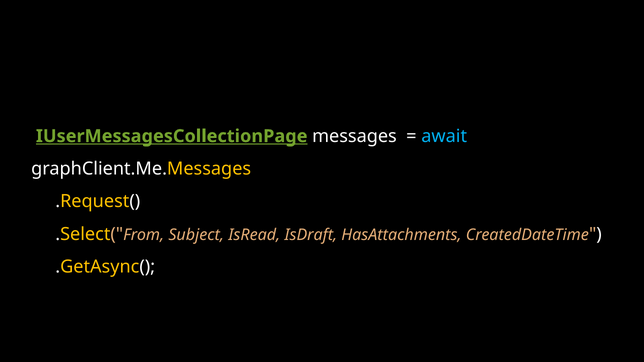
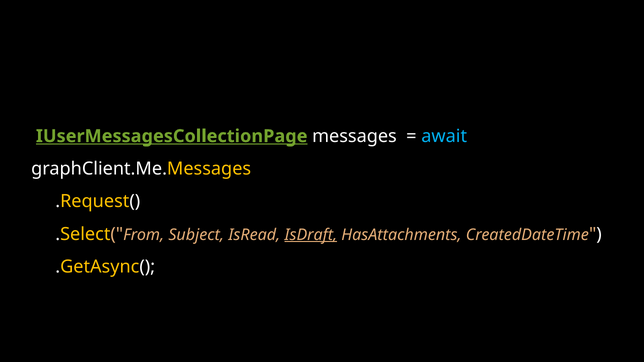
IsDraft underline: none -> present
